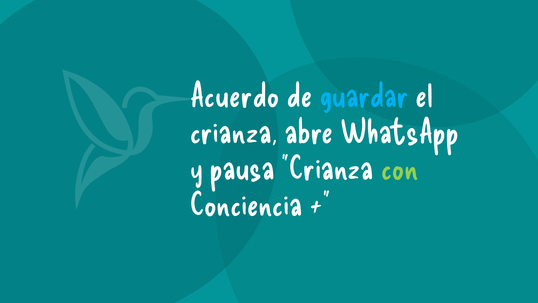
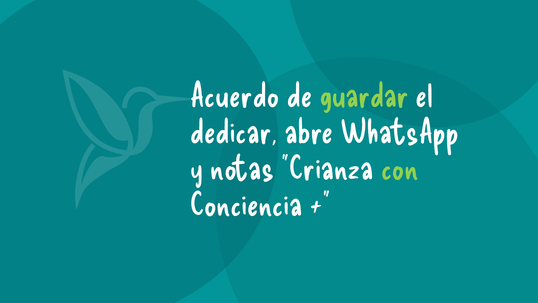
guardar colour: light blue -> light green
crianza at (234, 132): crianza -> dedicar
pausa: pausa -> notas
